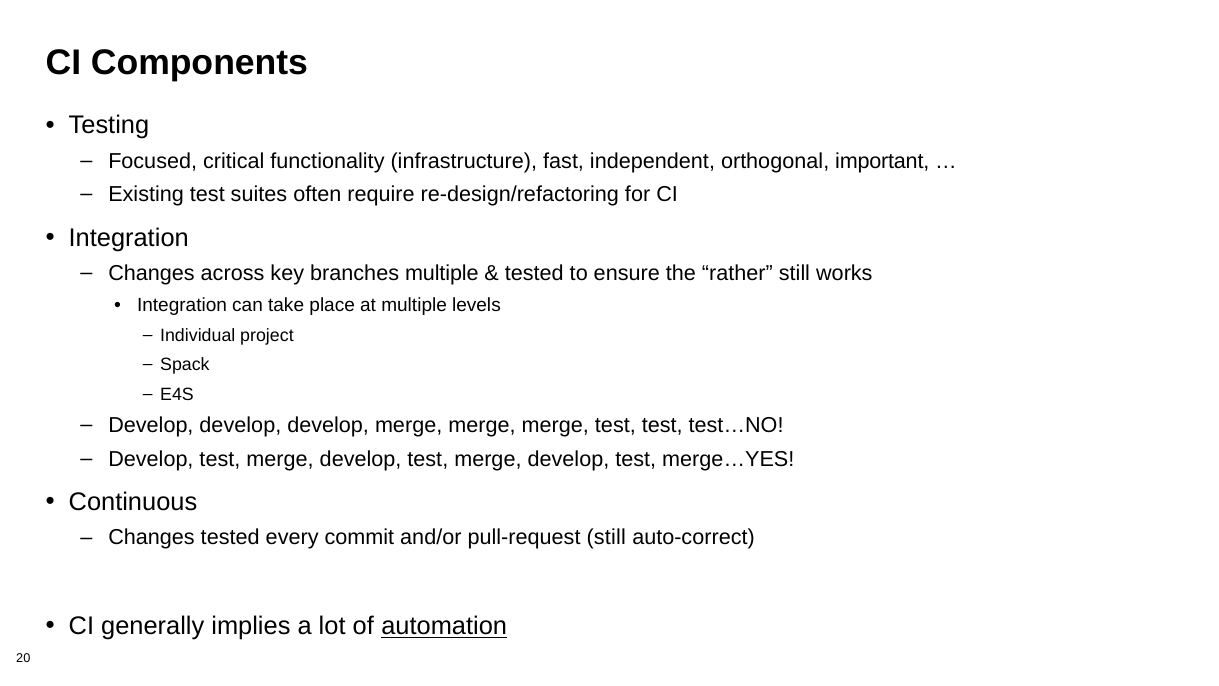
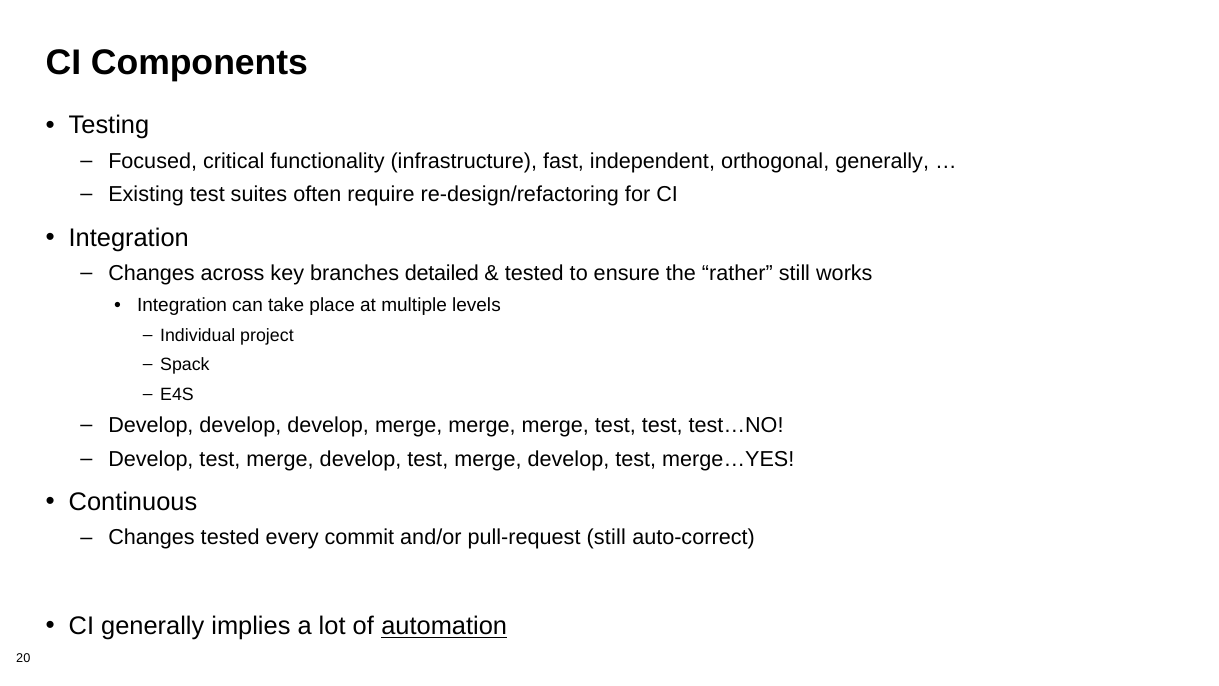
orthogonal important: important -> generally
branches multiple: multiple -> detailed
